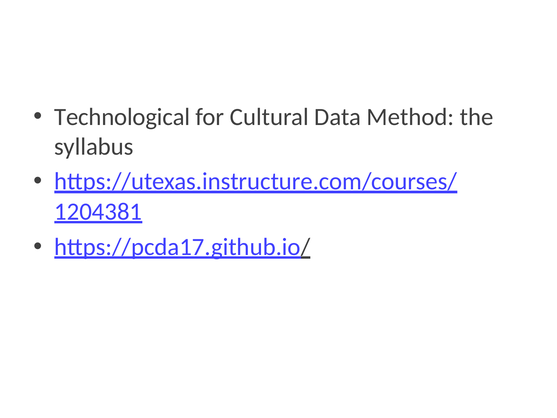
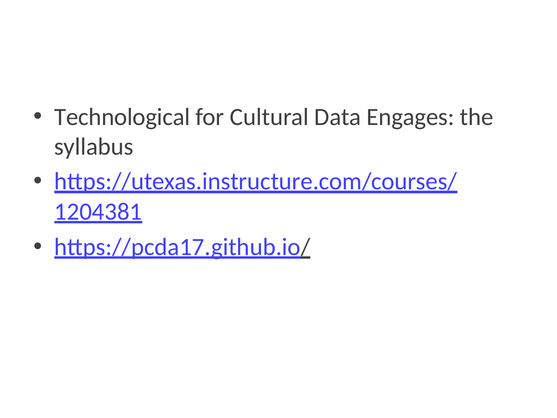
Method: Method -> Engages
